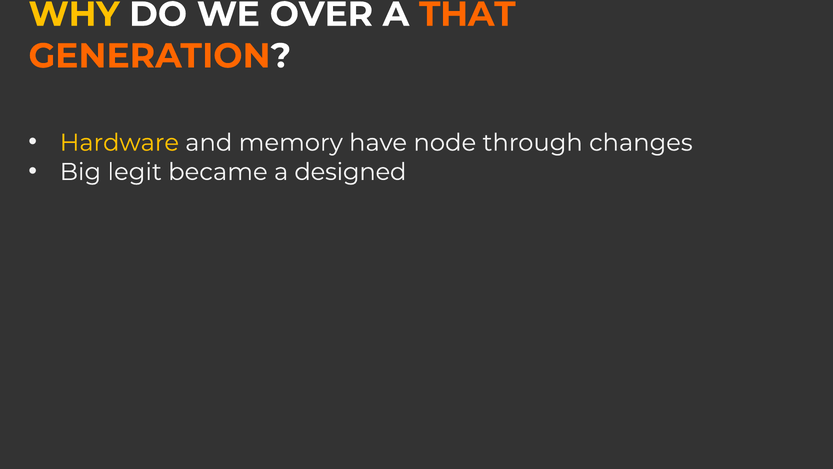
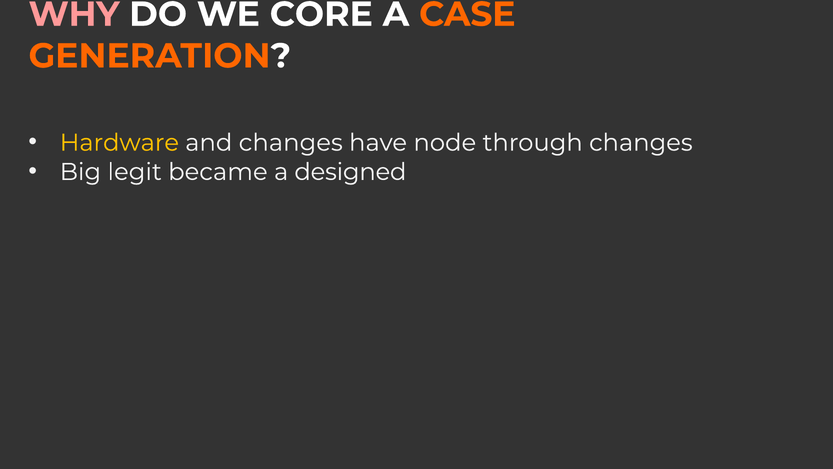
WHY colour: yellow -> pink
OVER: OVER -> CORE
THAT: THAT -> CASE
and memory: memory -> changes
